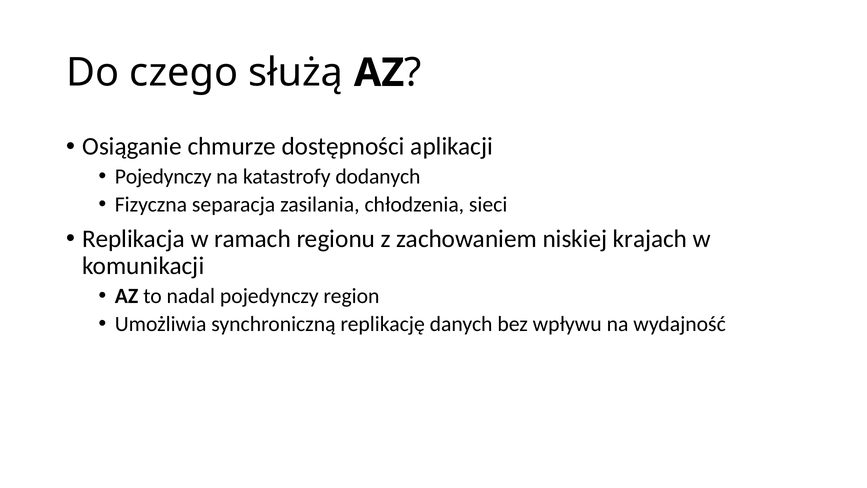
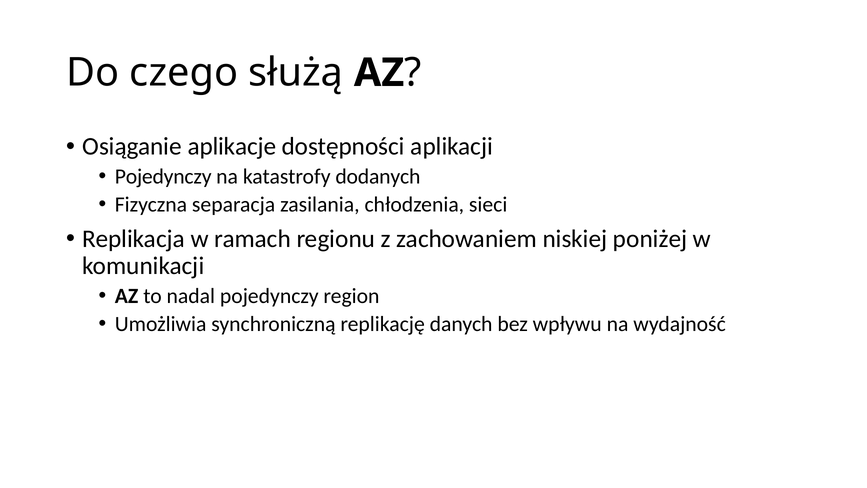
chmurze: chmurze -> aplikacje
krajach: krajach -> poniżej
